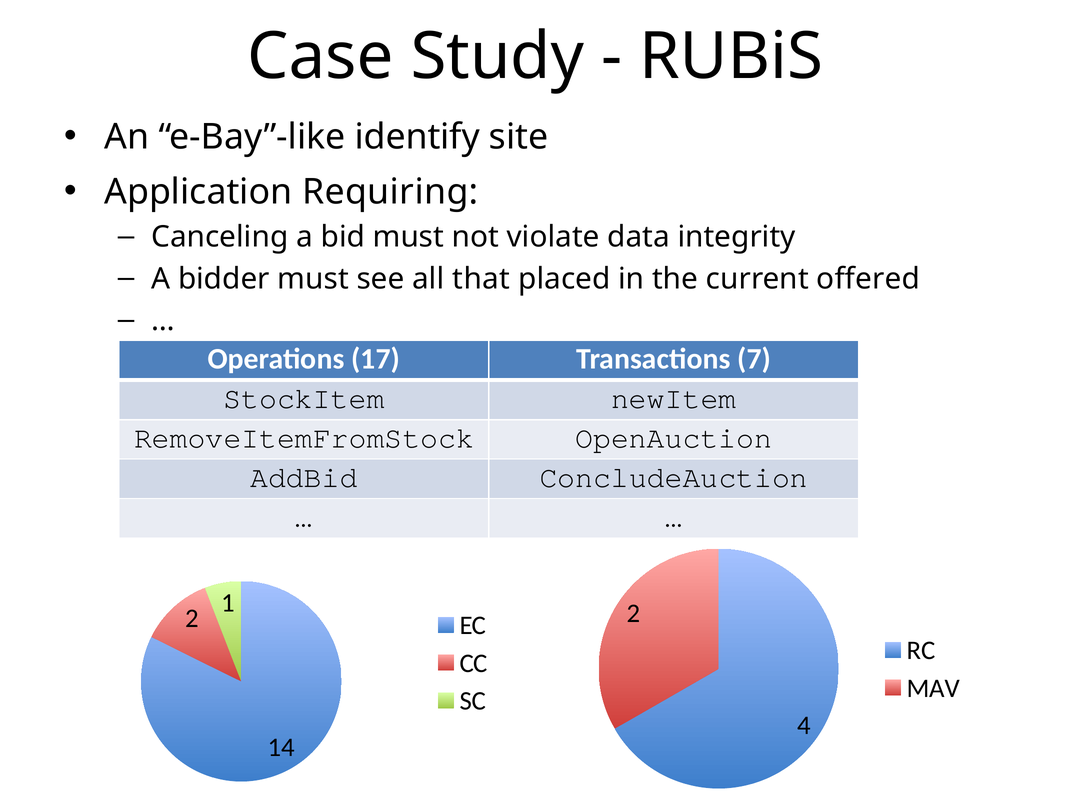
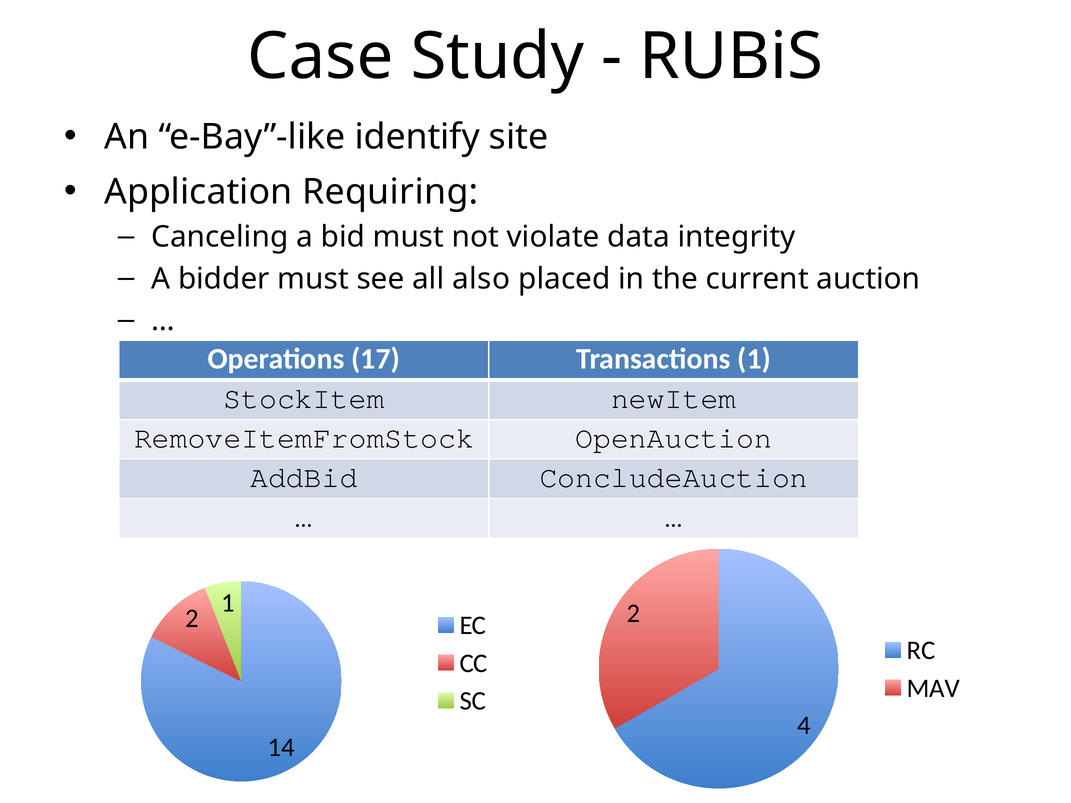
that: that -> also
offered: offered -> auction
Transactions 7: 7 -> 1
